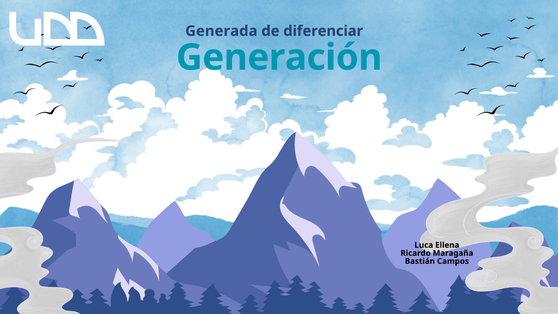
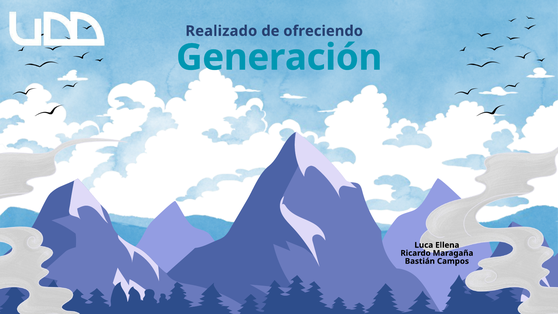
Generada: Generada -> Realizado
diferenciar: diferenciar -> ofreciendo
